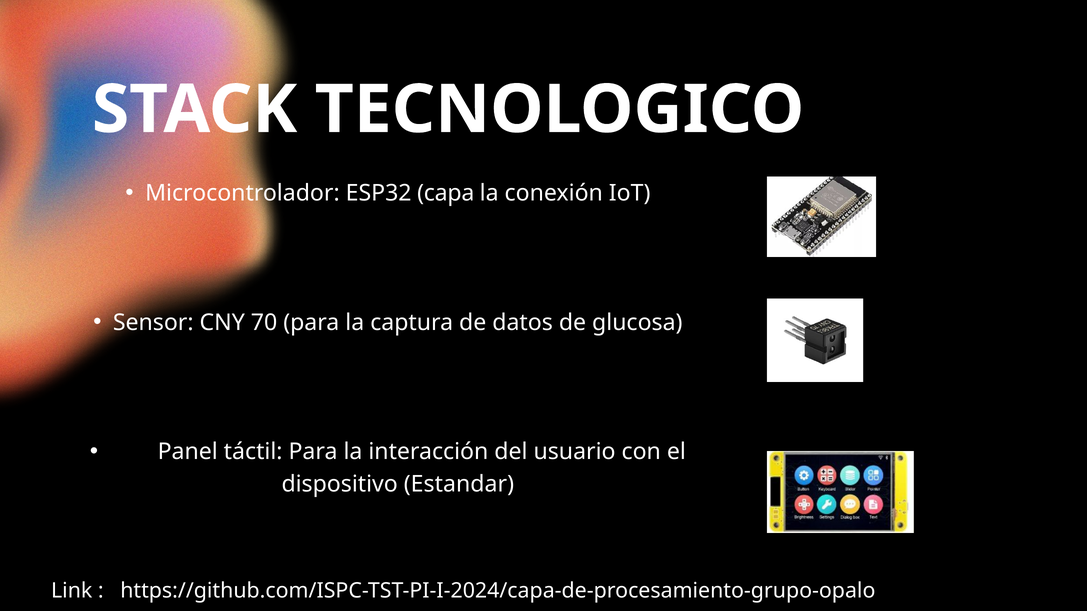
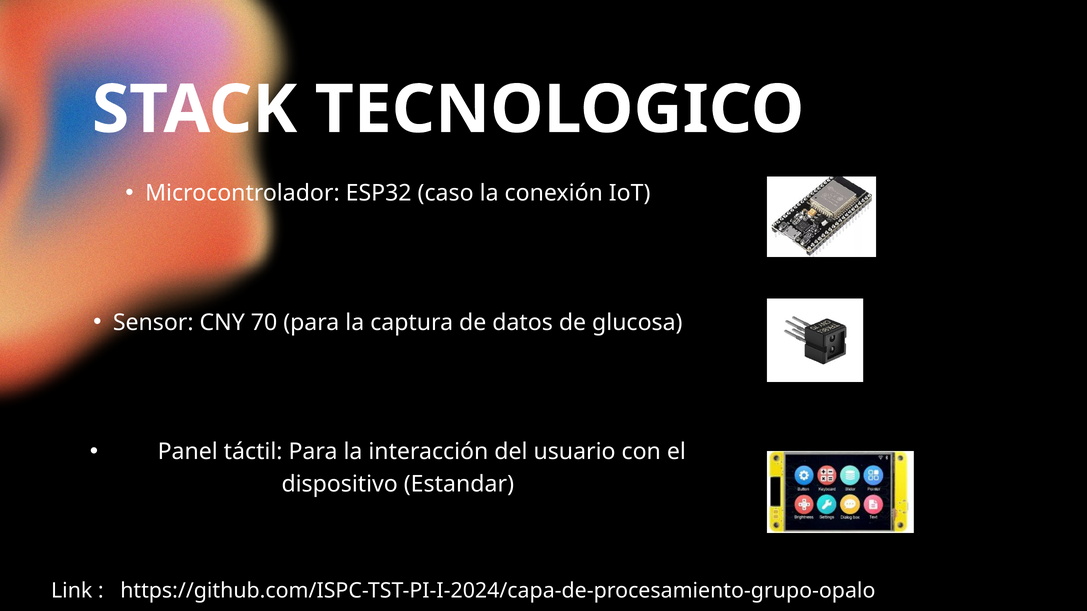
capa: capa -> caso
